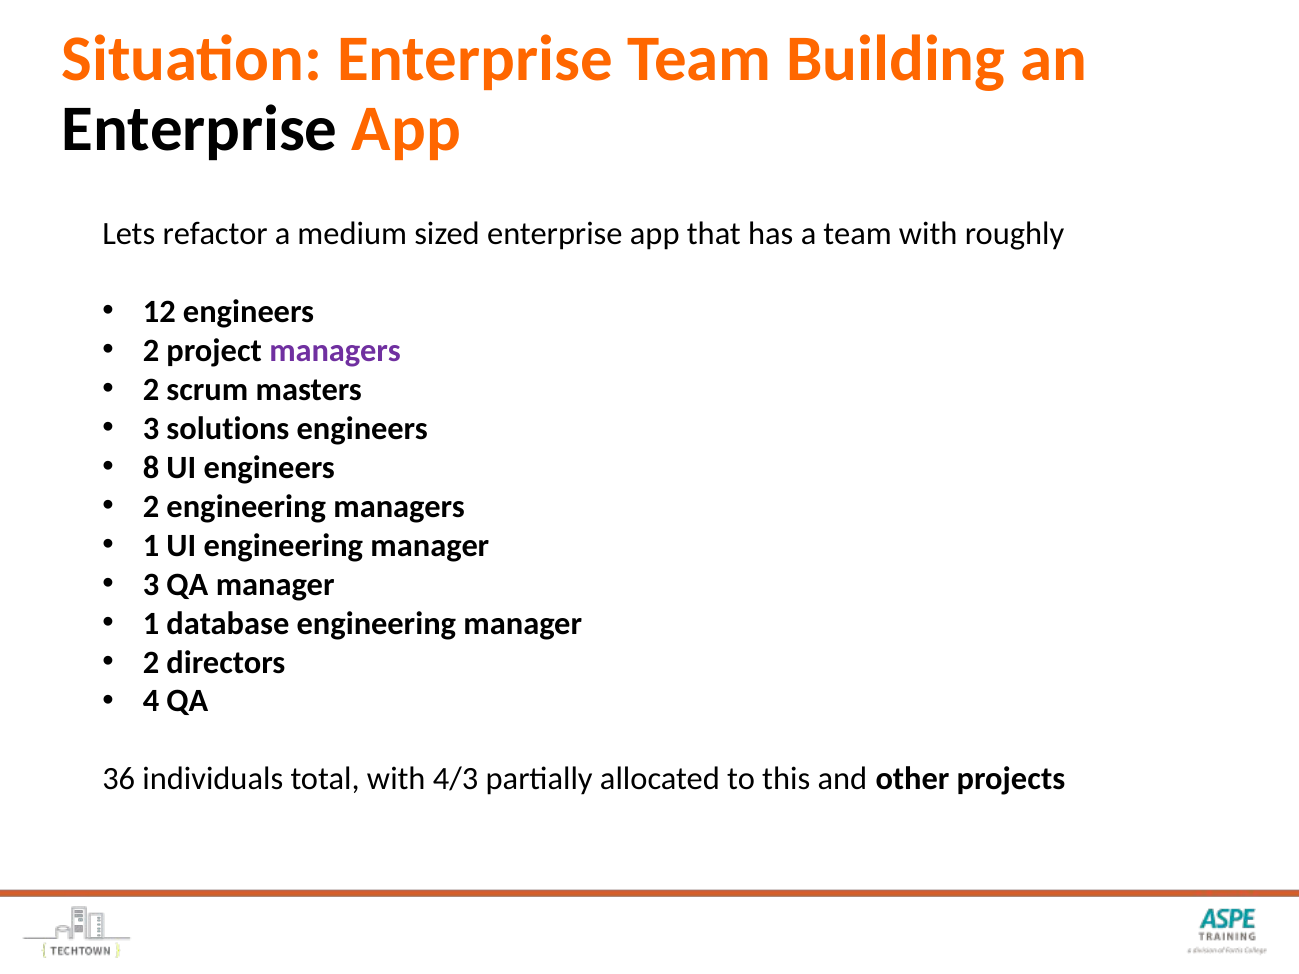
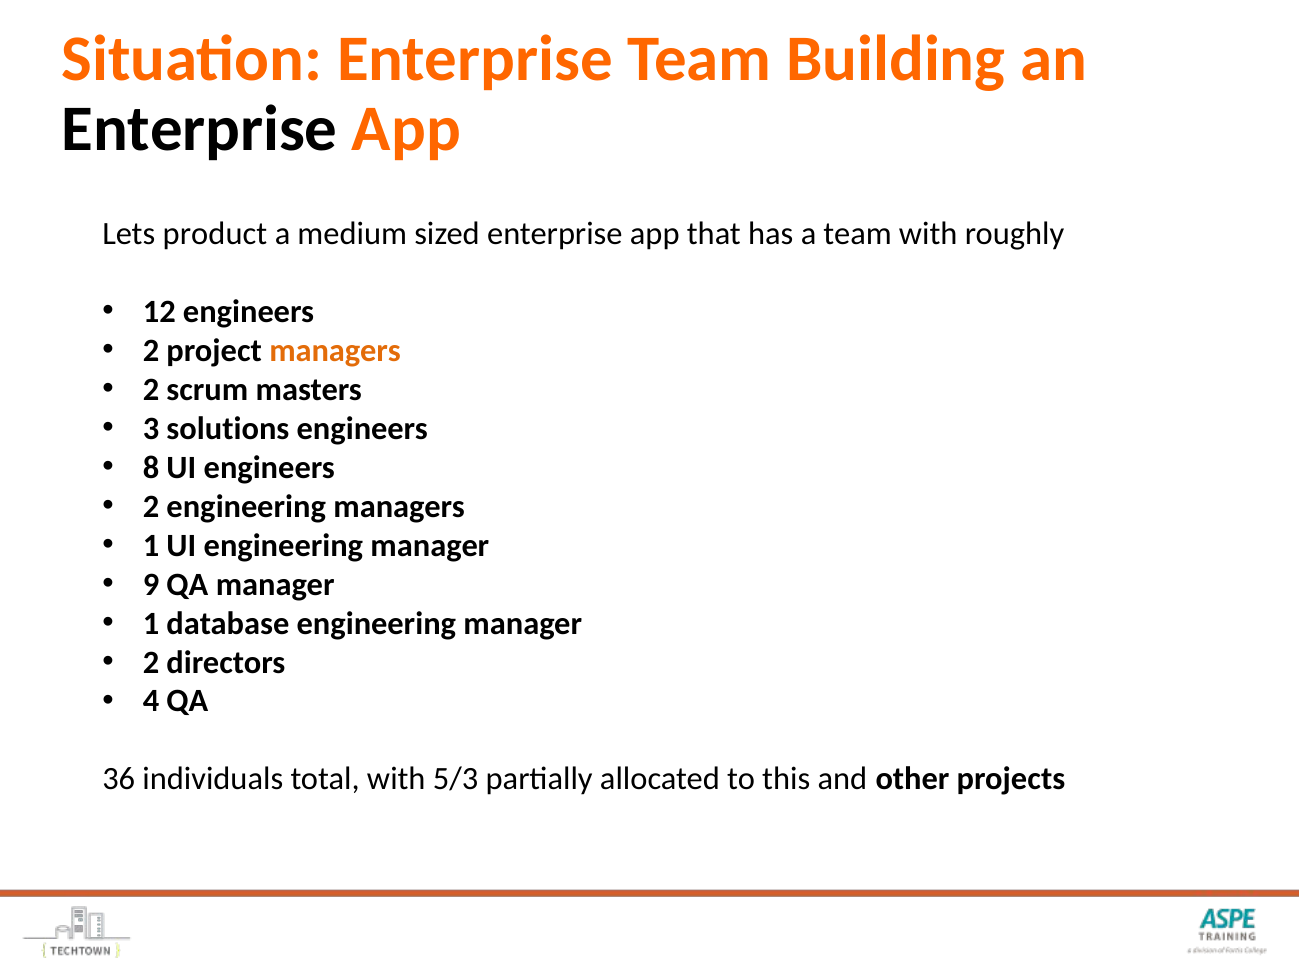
refactor: refactor -> product
managers at (335, 351) colour: purple -> orange
3 at (151, 585): 3 -> 9
4/3: 4/3 -> 5/3
